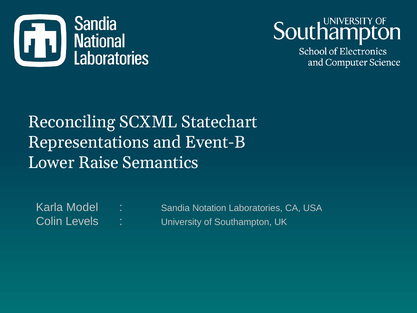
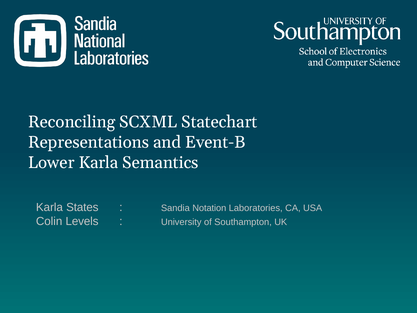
Lower Raise: Raise -> Karla
Model: Model -> States
